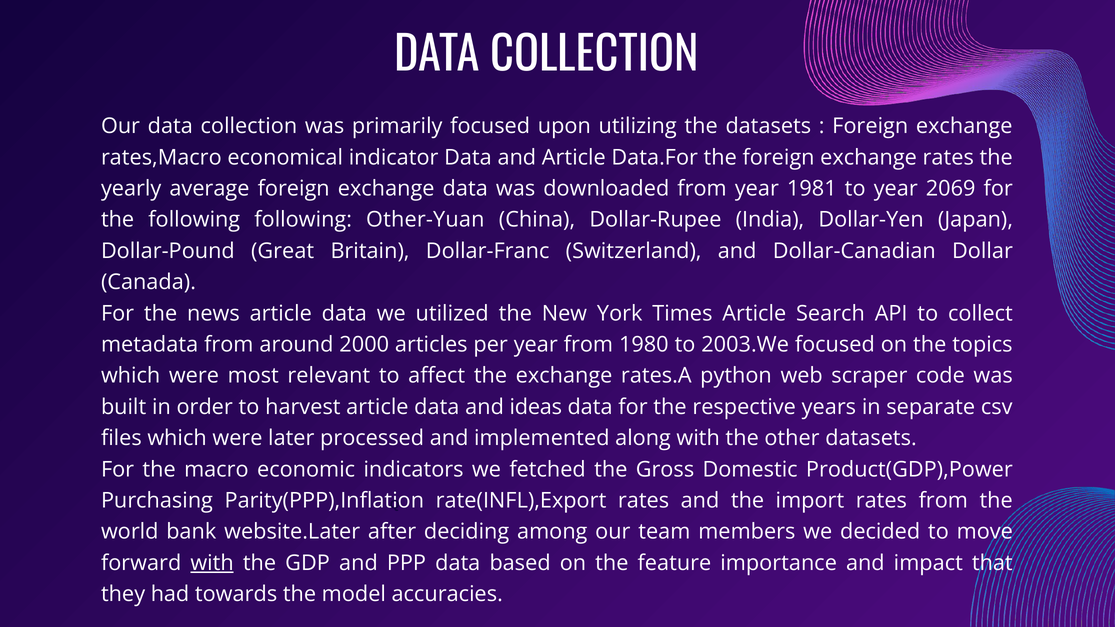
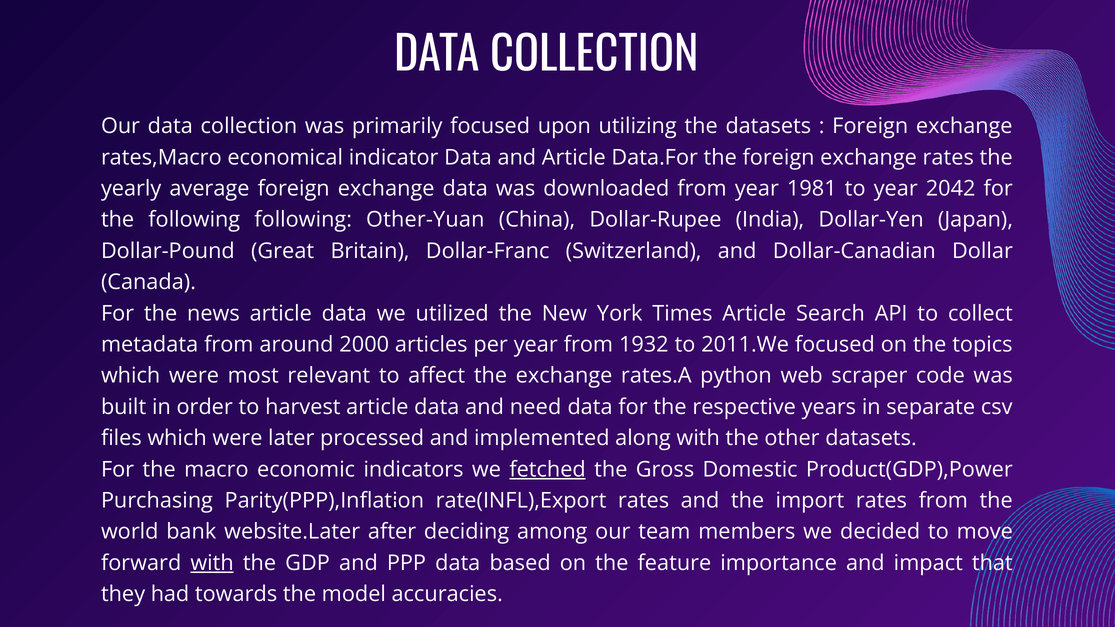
2069: 2069 -> 2042
1980: 1980 -> 1932
2003.We: 2003.We -> 2011.We
ideas: ideas -> need
fetched underline: none -> present
